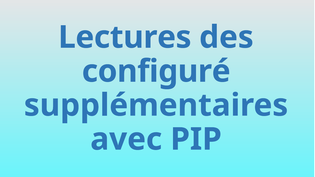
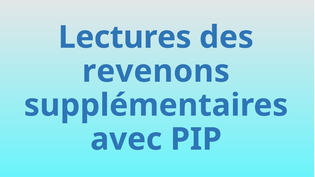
configuré: configuré -> revenons
